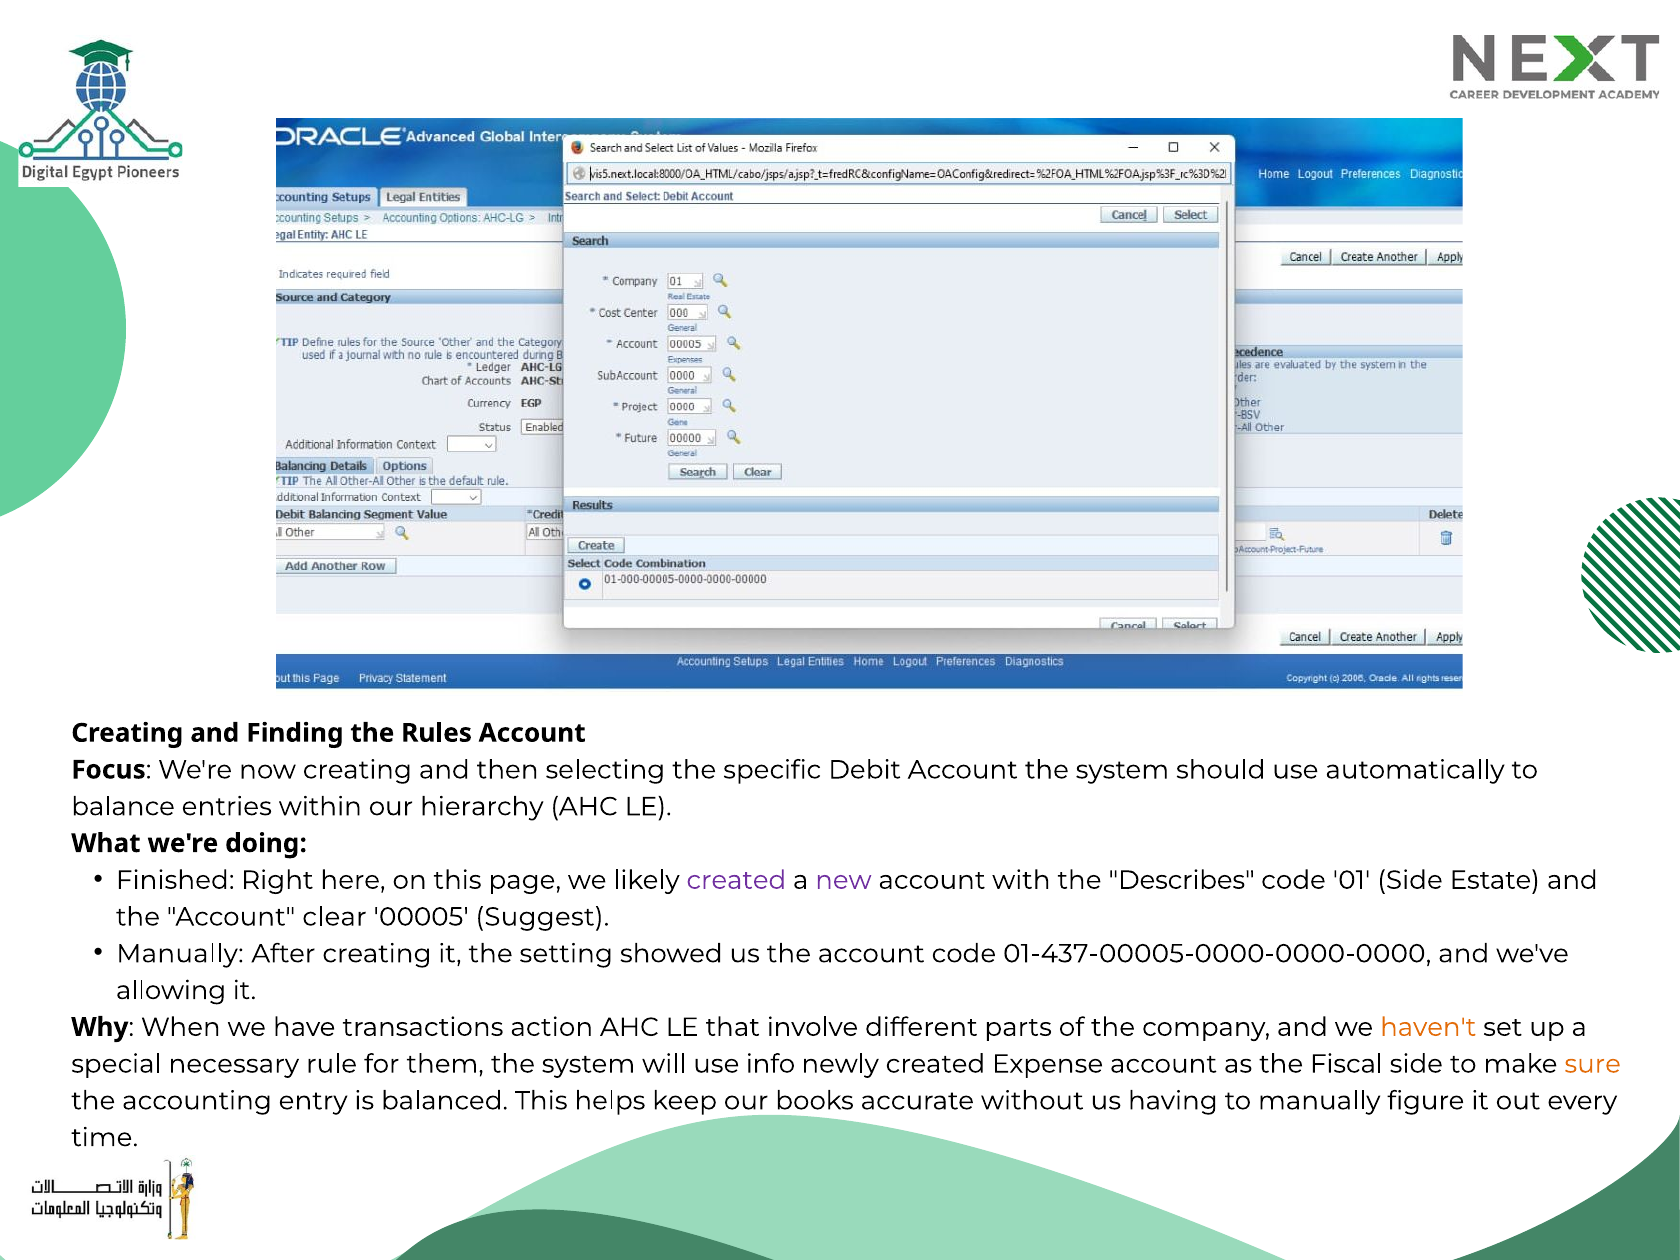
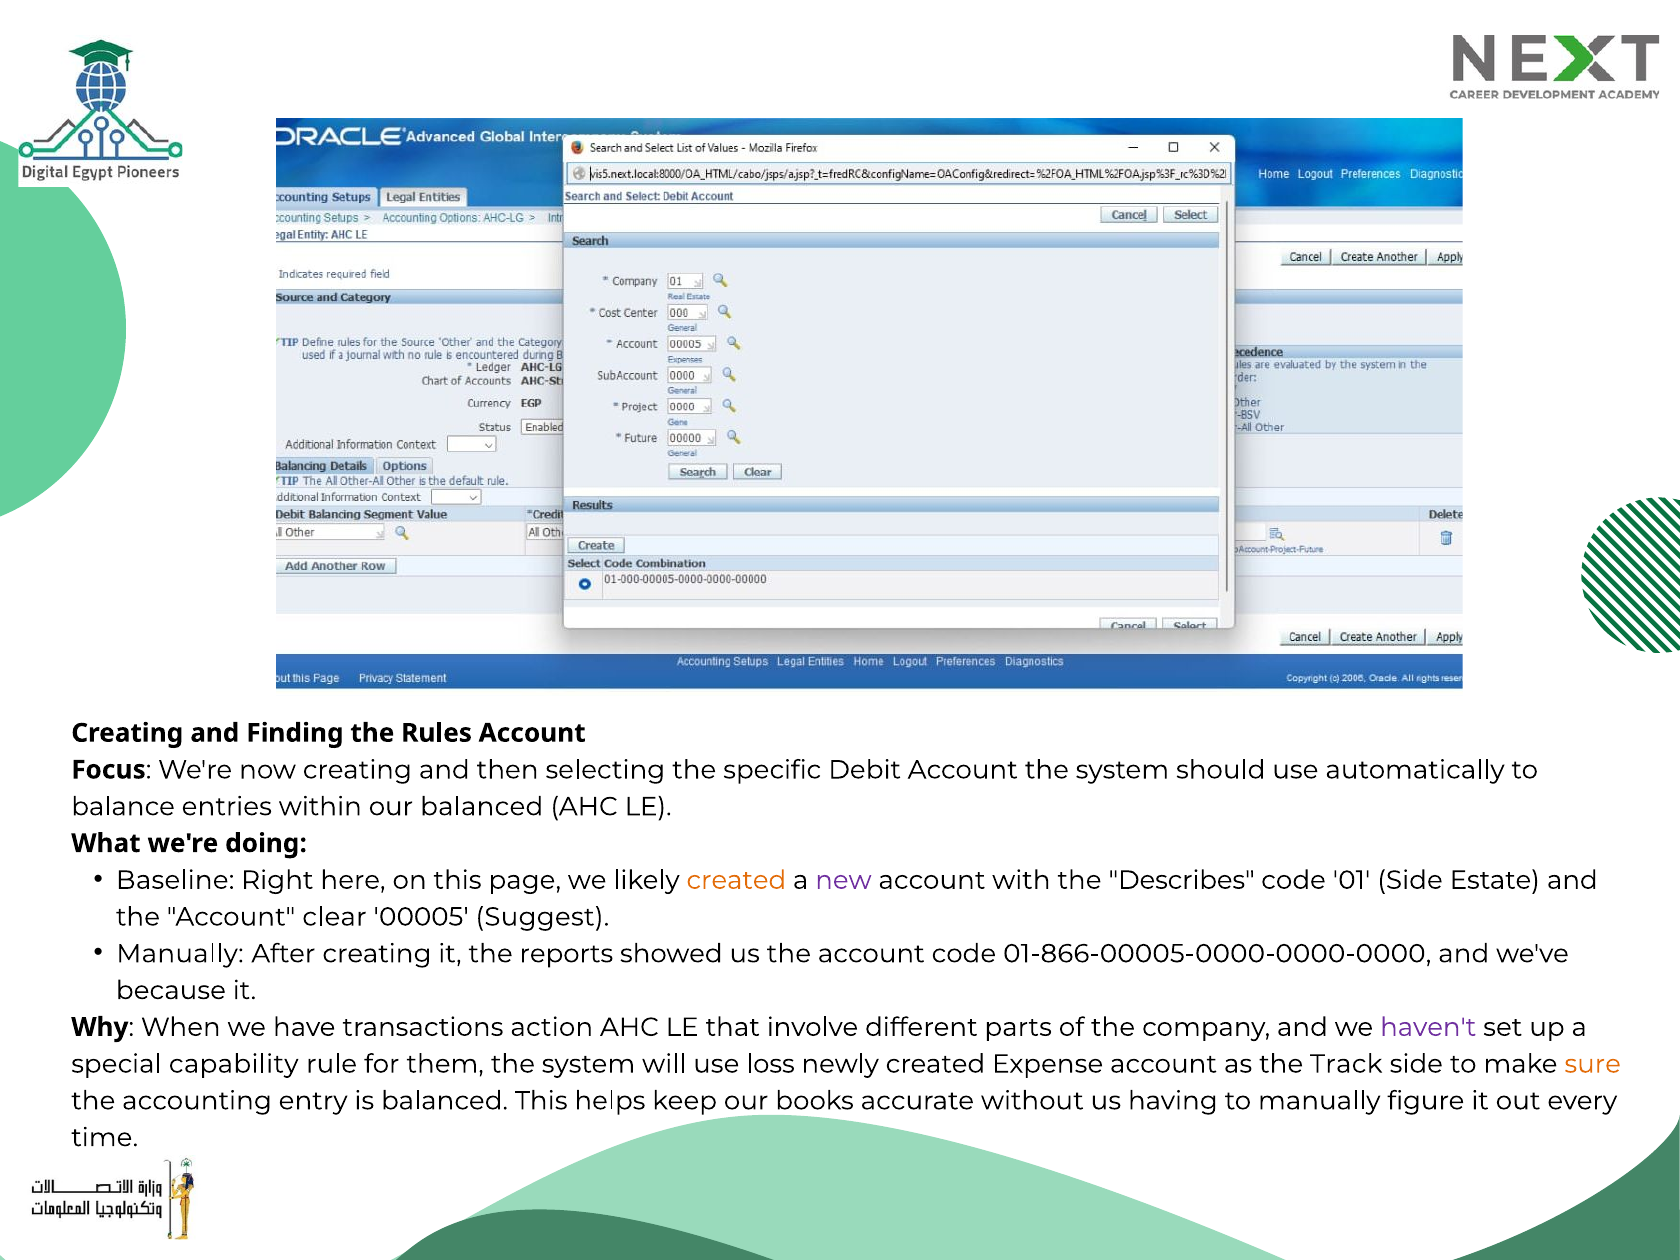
our hierarchy: hierarchy -> balanced
Finished: Finished -> Baseline
created at (736, 880) colour: purple -> orange
setting: setting -> reports
01-437-00005-0000-0000-0000: 01-437-00005-0000-0000-0000 -> 01-866-00005-0000-0000-0000
allowing: allowing -> because
haven't colour: orange -> purple
necessary: necessary -> capability
info: info -> loss
Fiscal: Fiscal -> Track
